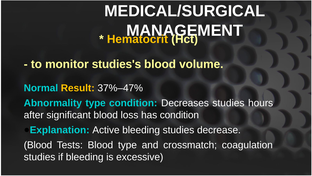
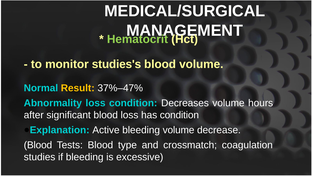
Hematocrit colour: yellow -> light green
Abnormality type: type -> loss
Decreases studies: studies -> volume
bleeding studies: studies -> volume
